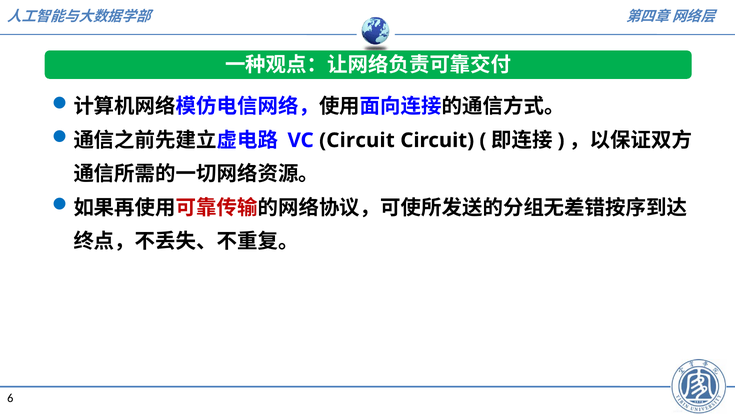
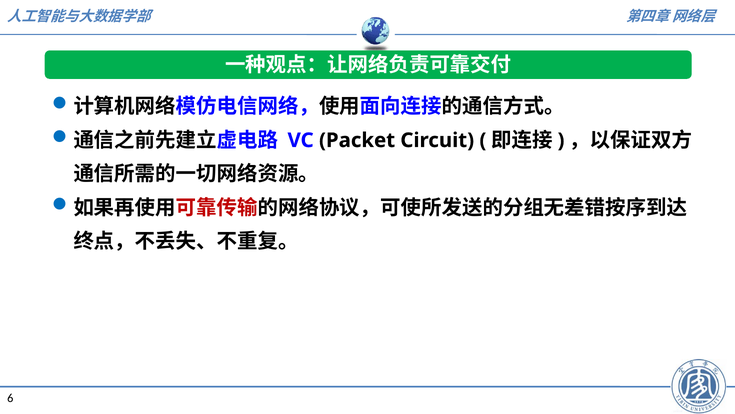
VC Circuit: Circuit -> Packet
